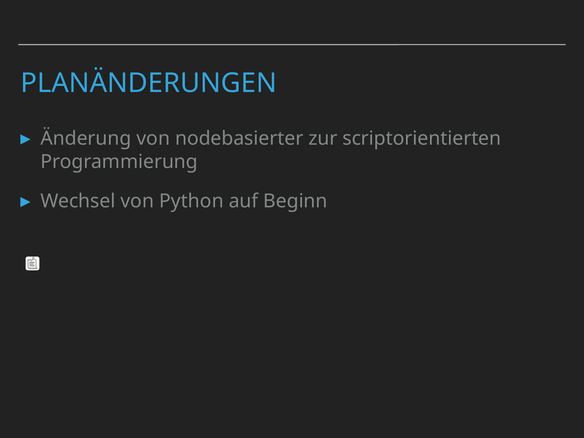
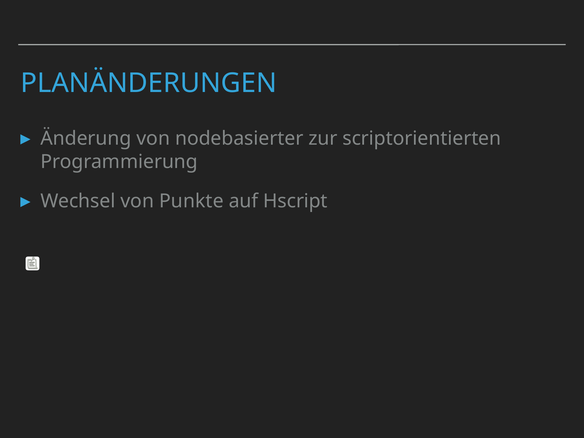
Python: Python -> Punkte
Beginn: Beginn -> Hscript
